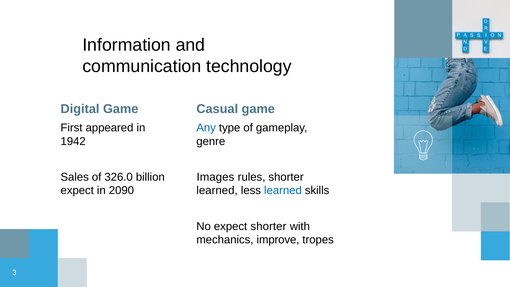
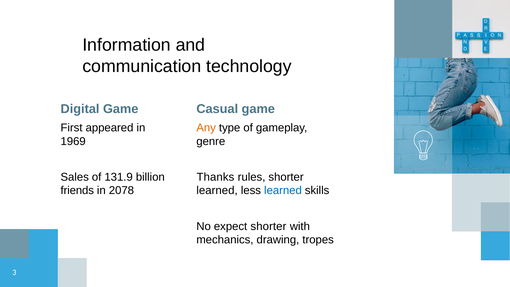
Any colour: blue -> orange
1942: 1942 -> 1969
326.0: 326.0 -> 131.9
Images: Images -> Thanks
expect at (77, 191): expect -> friends
2090: 2090 -> 2078
improve: improve -> drawing
